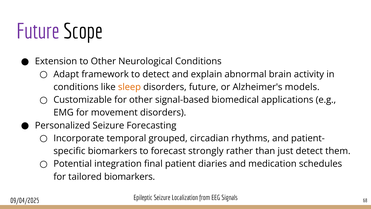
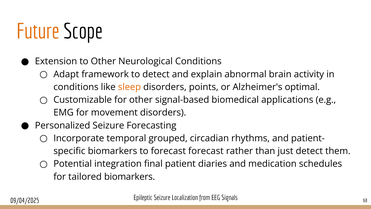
Future at (38, 31) colour: purple -> orange
disorders future: future -> points
models: models -> optimal
forecast strongly: strongly -> forecast
